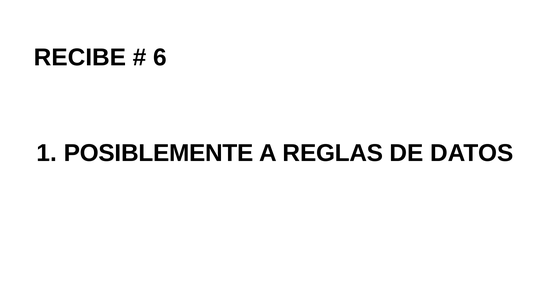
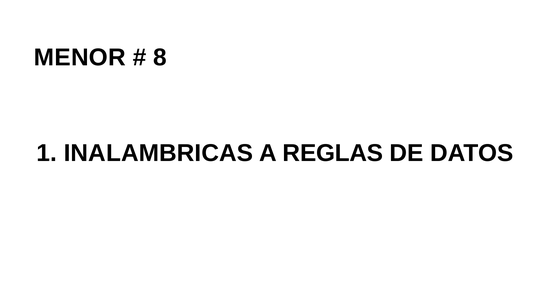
RECIBE: RECIBE -> MENOR
6: 6 -> 8
POSIBLEMENTE: POSIBLEMENTE -> INALAMBRICAS
